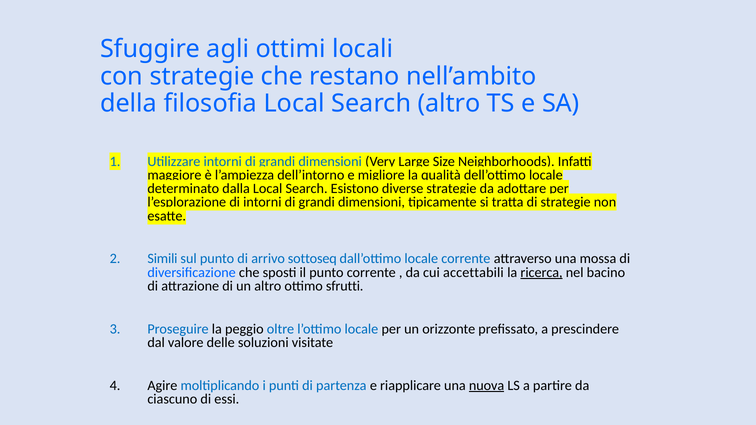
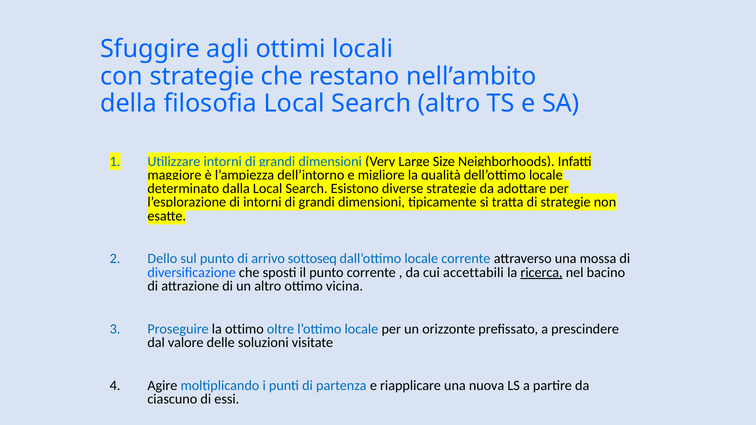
Simili: Simili -> Dello
sfrutti: sfrutti -> vicina
la peggio: peggio -> ottimo
nuova underline: present -> none
